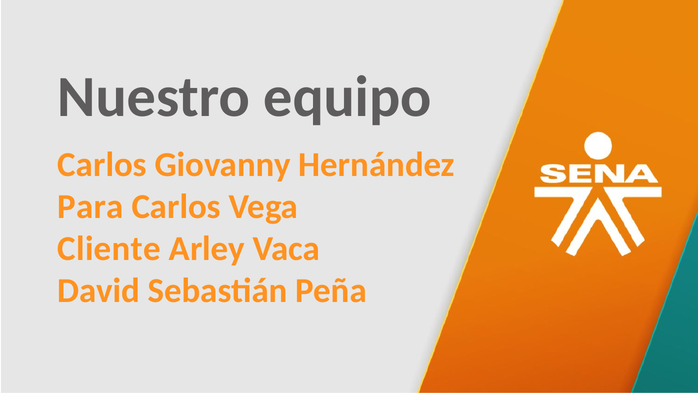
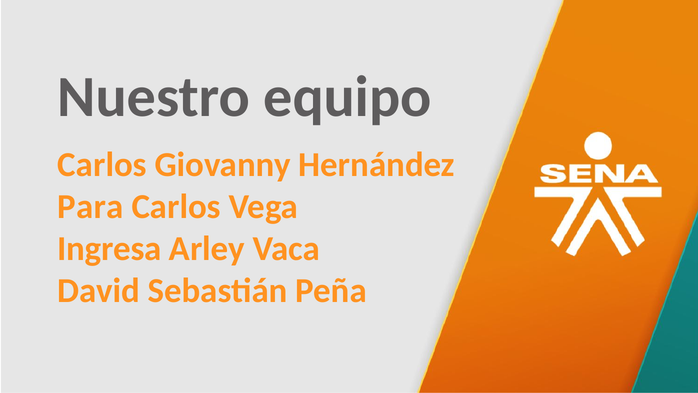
Cliente: Cliente -> Ingresa
